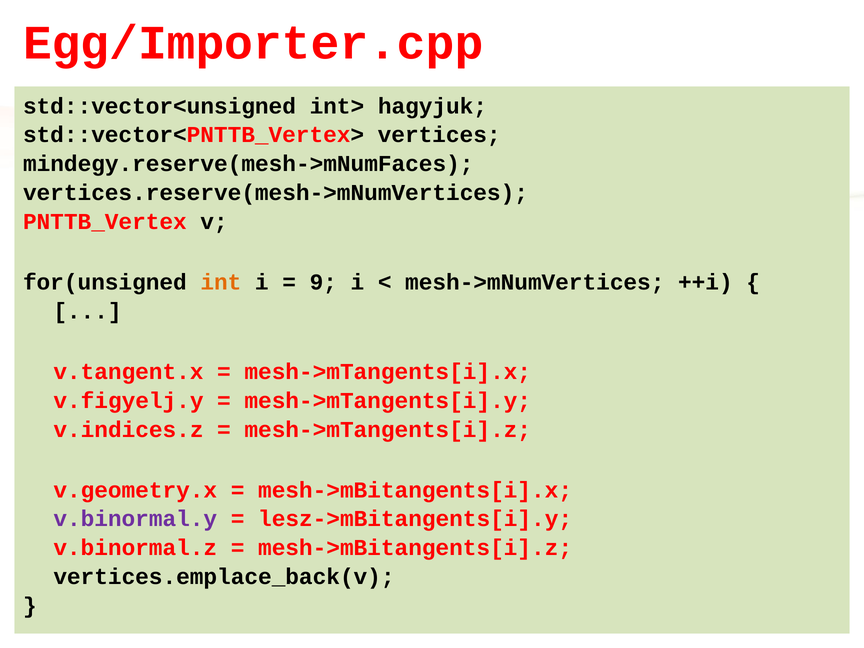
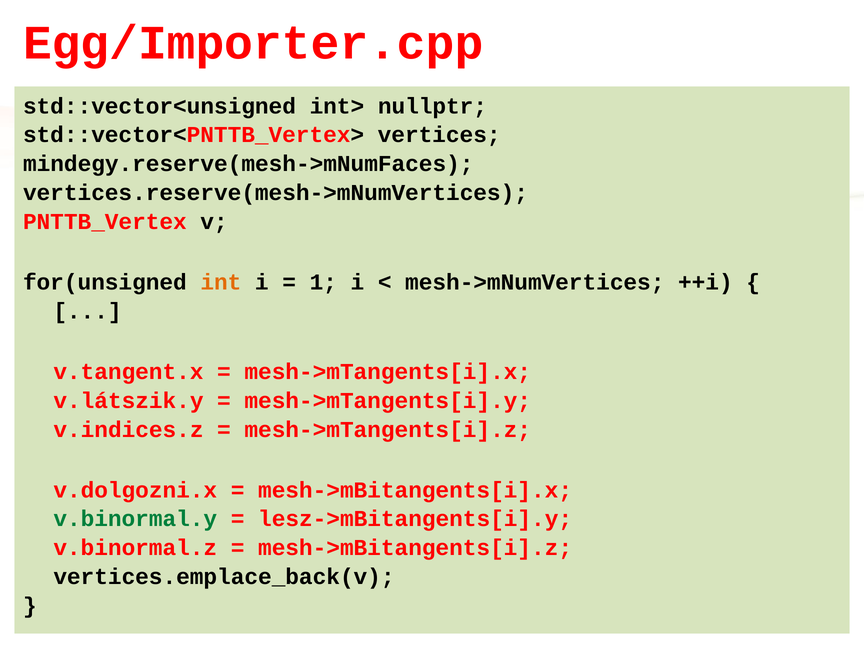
hagyjuk: hagyjuk -> nullptr
9: 9 -> 1
v.figyelj.y: v.figyelj.y -> v.látszik.y
v.geometry.x: v.geometry.x -> v.dolgozni.x
v.binormal.y colour: purple -> green
